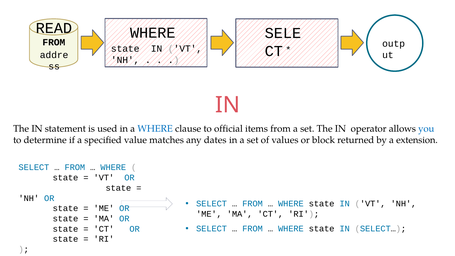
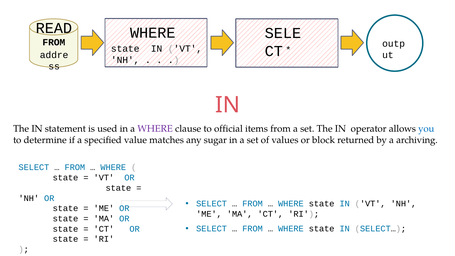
WHERE at (155, 129) colour: blue -> purple
dates: dates -> sugar
extension: extension -> archiving
